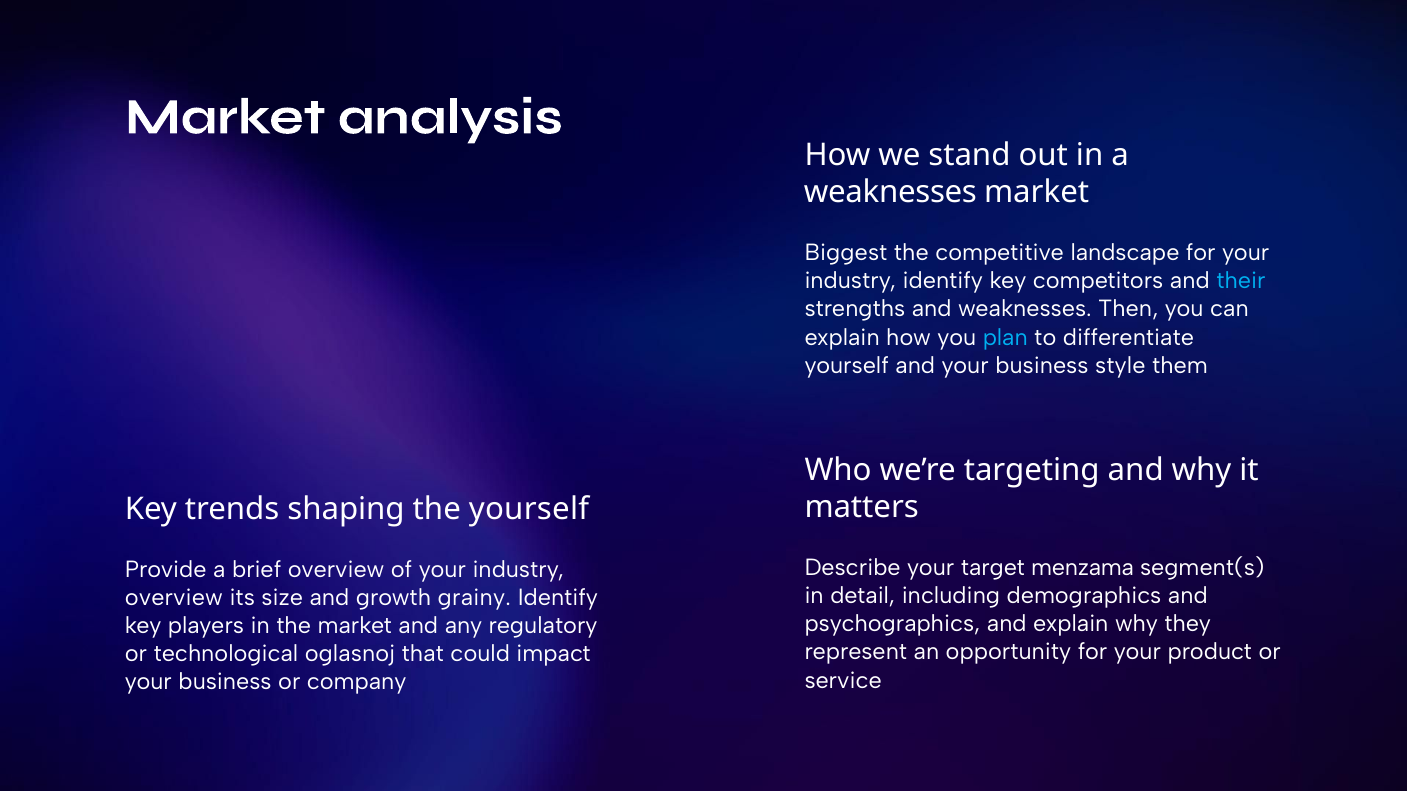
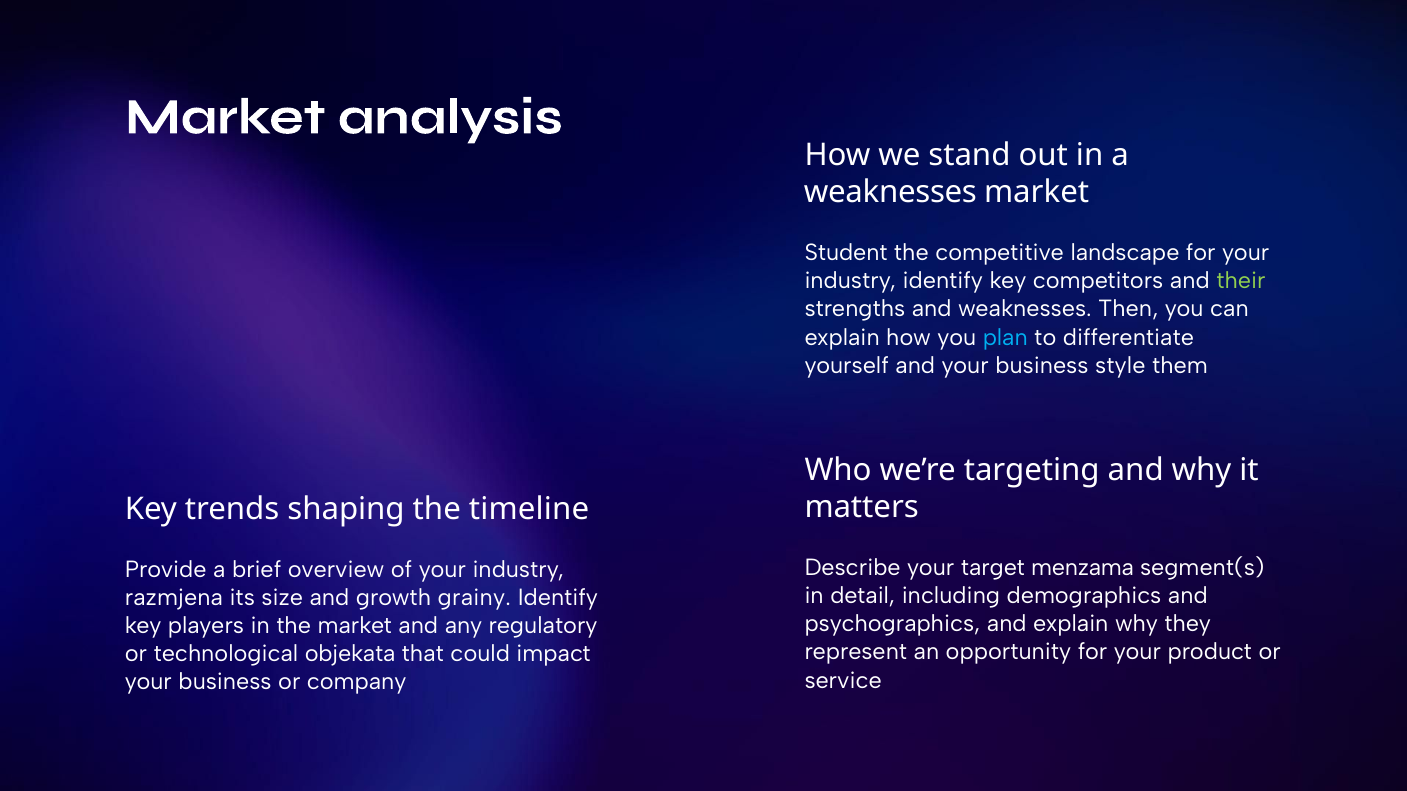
Biggest: Biggest -> Student
their colour: light blue -> light green
the yourself: yourself -> timeline
overview at (174, 598): overview -> razmjena
oglasnoj: oglasnoj -> objekata
